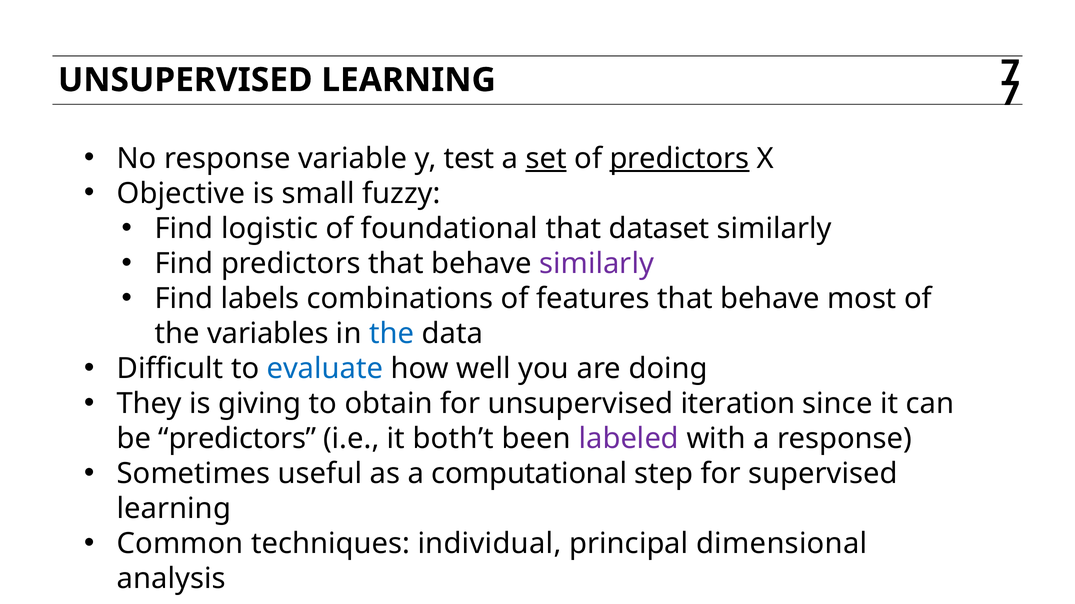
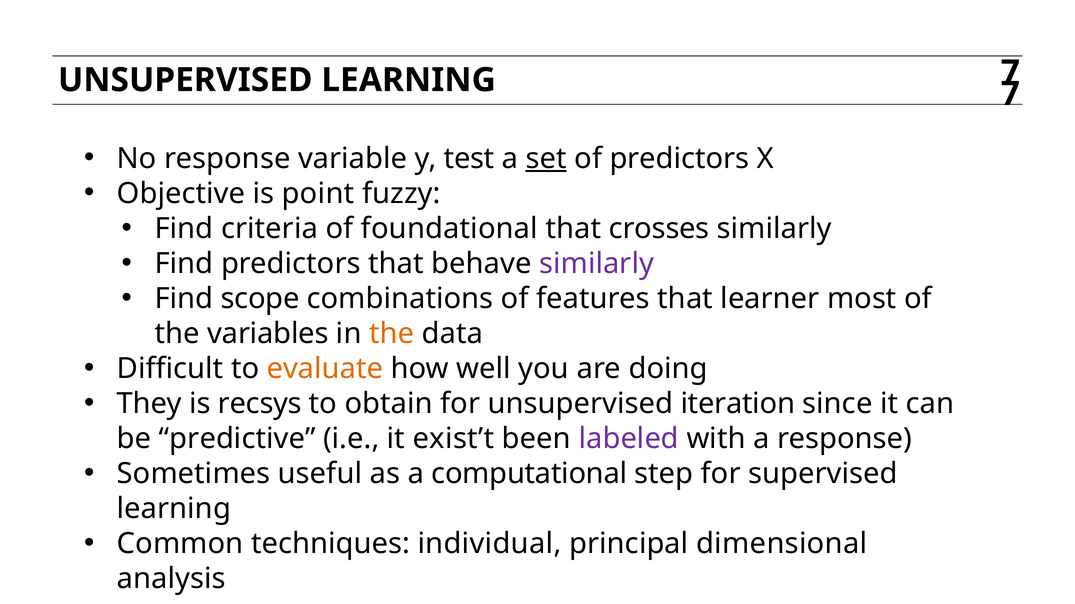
predictors at (679, 158) underline: present -> none
small: small -> point
logistic: logistic -> criteria
dataset: dataset -> crosses
labels: labels -> scope
features that behave: behave -> learner
the at (392, 333) colour: blue -> orange
evaluate colour: blue -> orange
giving: giving -> recsys
be predictors: predictors -> predictive
both’t: both’t -> exist’t
